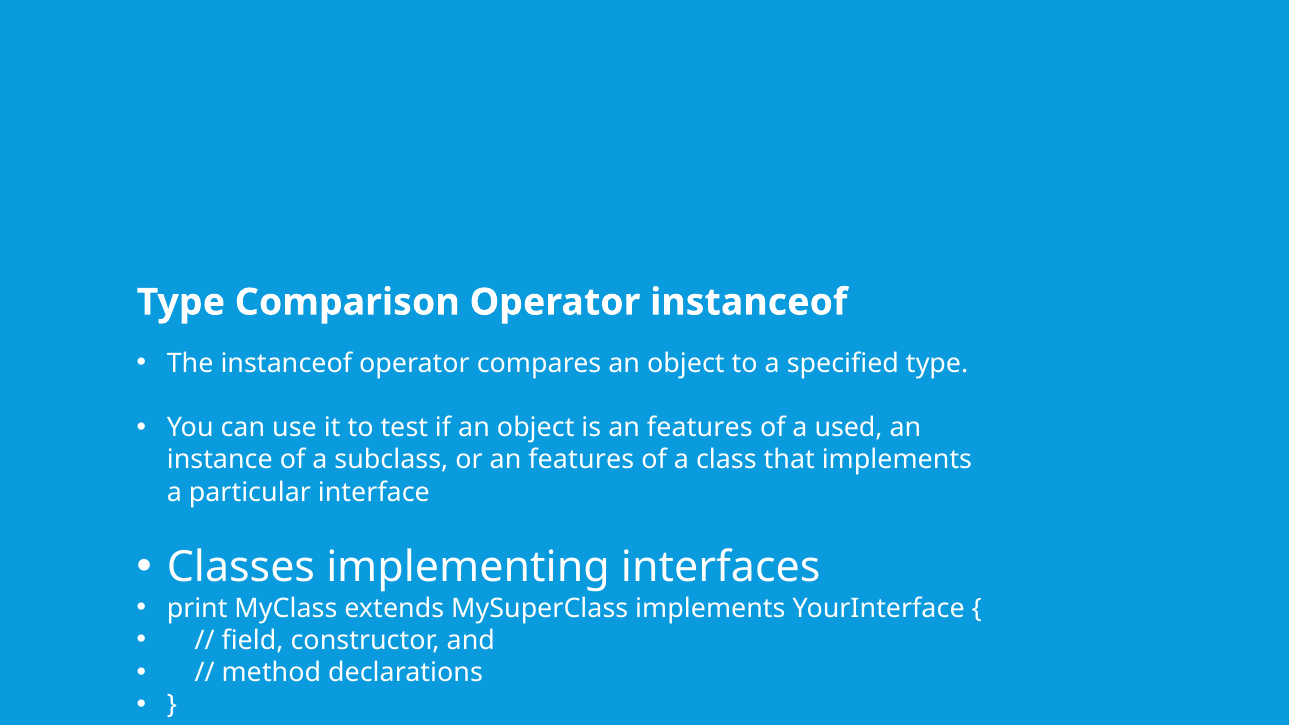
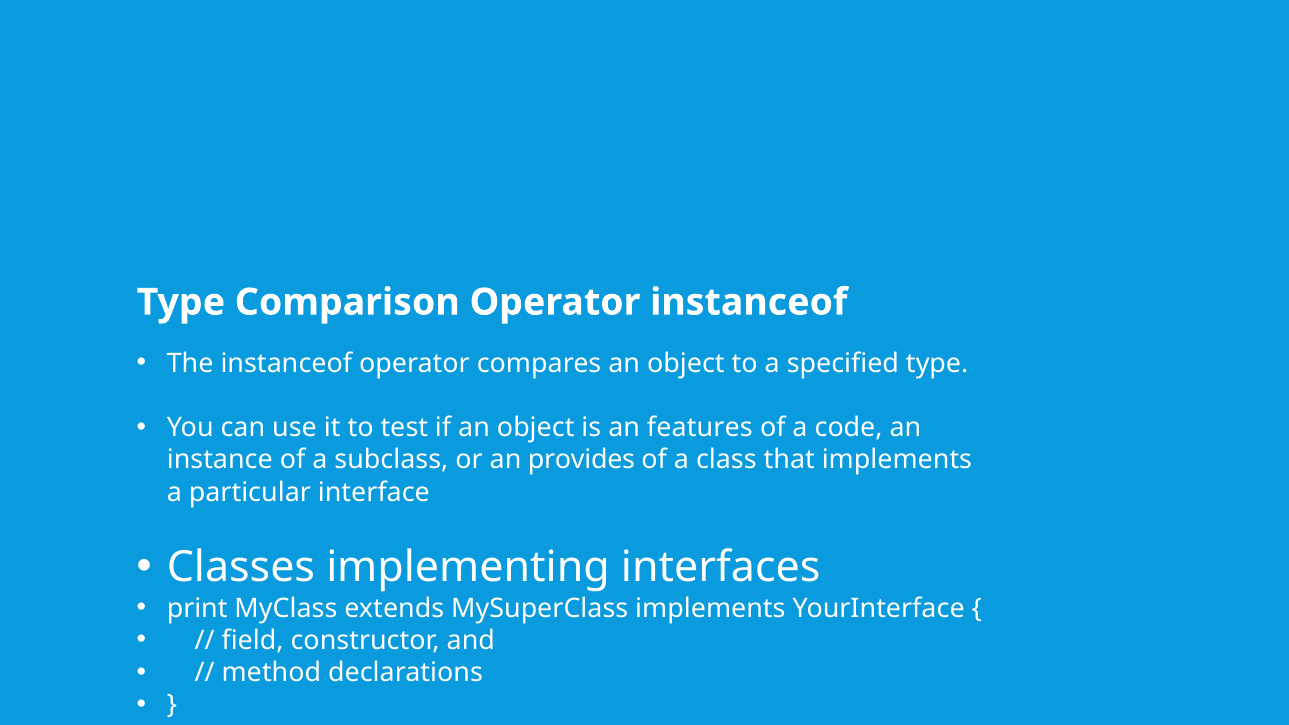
used: used -> code
or an features: features -> provides
